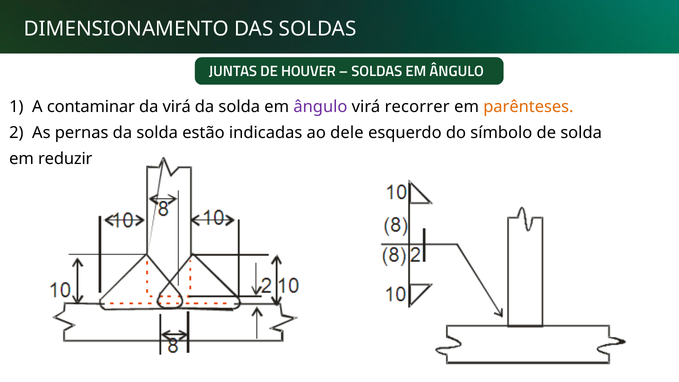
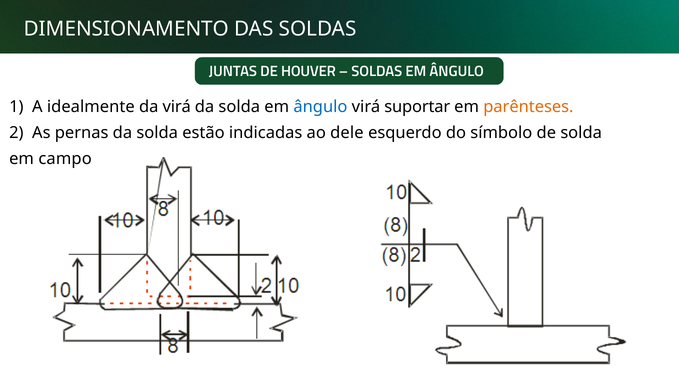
contaminar: contaminar -> idealmente
ângulo at (320, 107) colour: purple -> blue
recorrer: recorrer -> suportar
reduzir: reduzir -> campo
